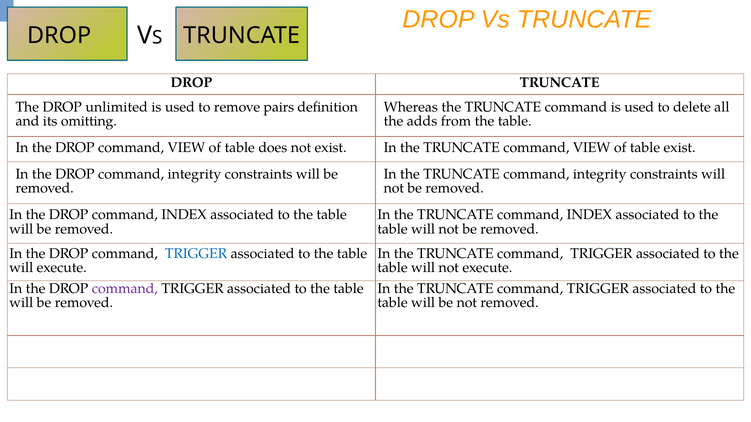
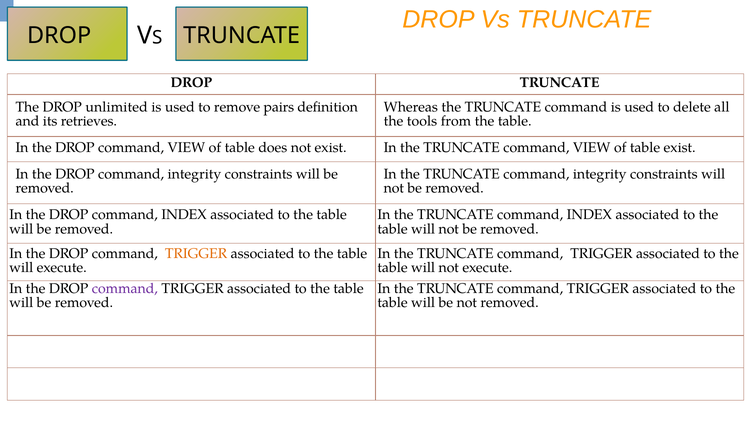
omitting: omitting -> retrieves
adds: adds -> tools
TRIGGER at (196, 254) colour: blue -> orange
